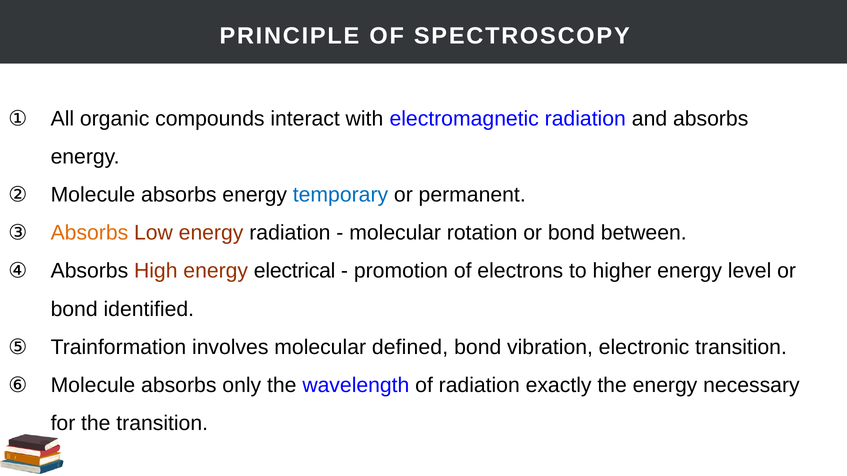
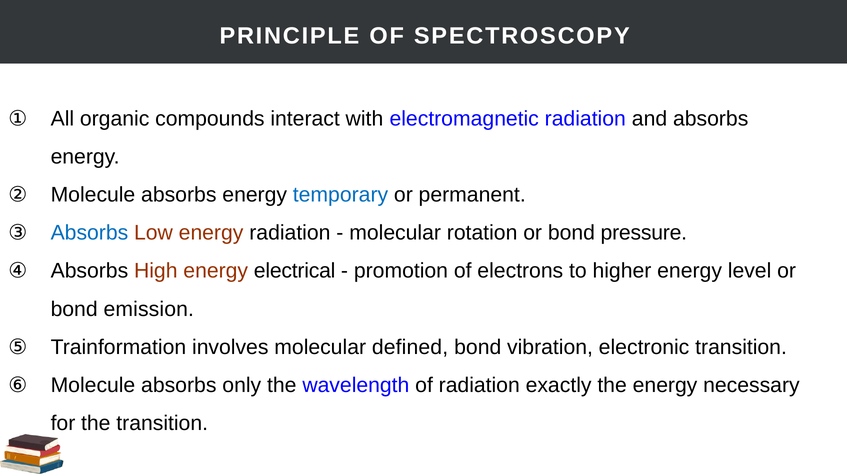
Absorbs at (89, 233) colour: orange -> blue
between: between -> pressure
identified: identified -> emission
